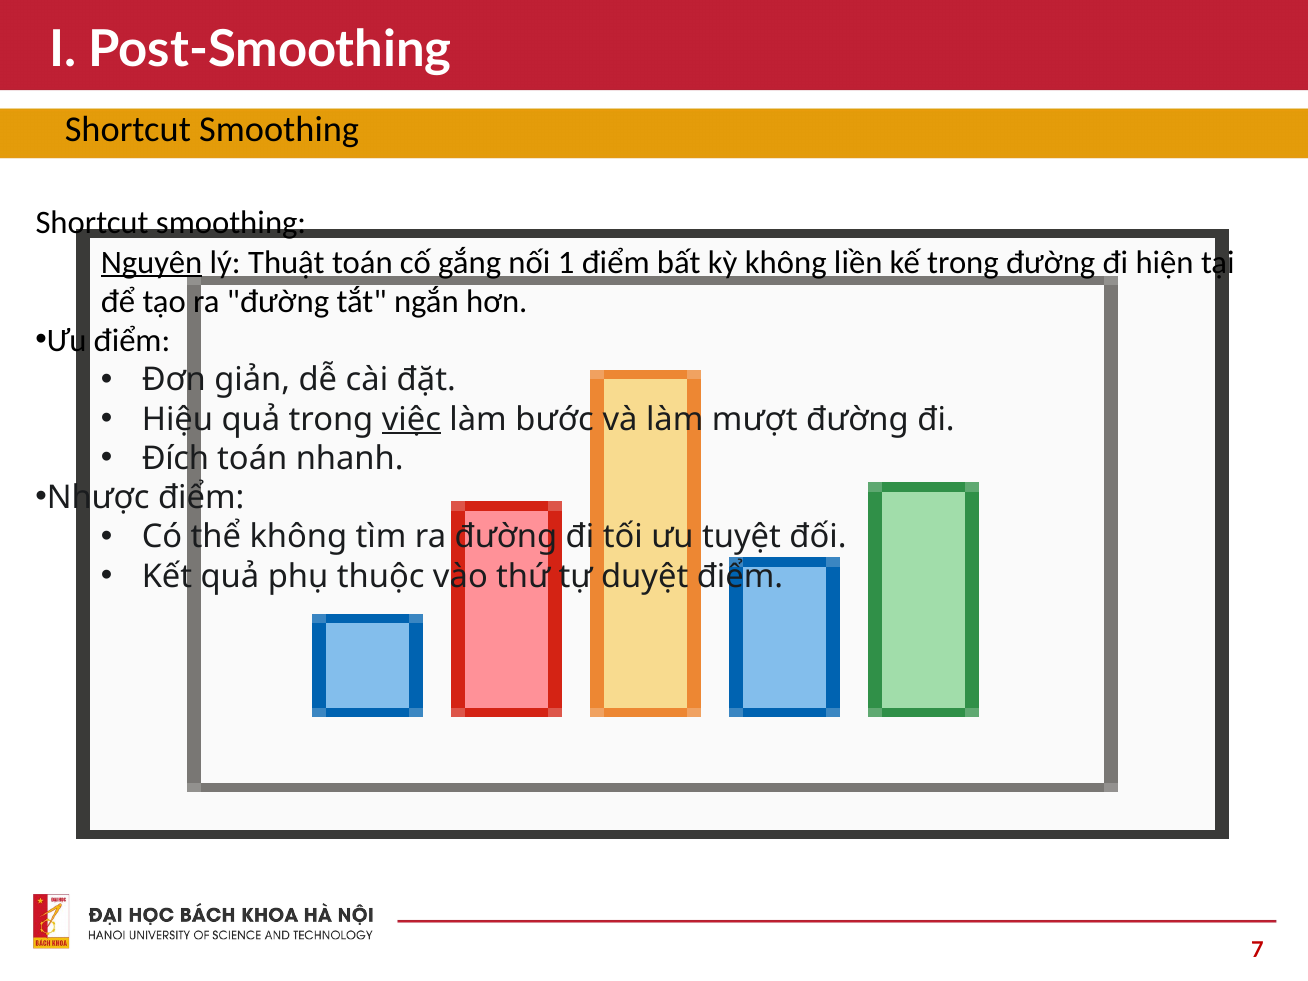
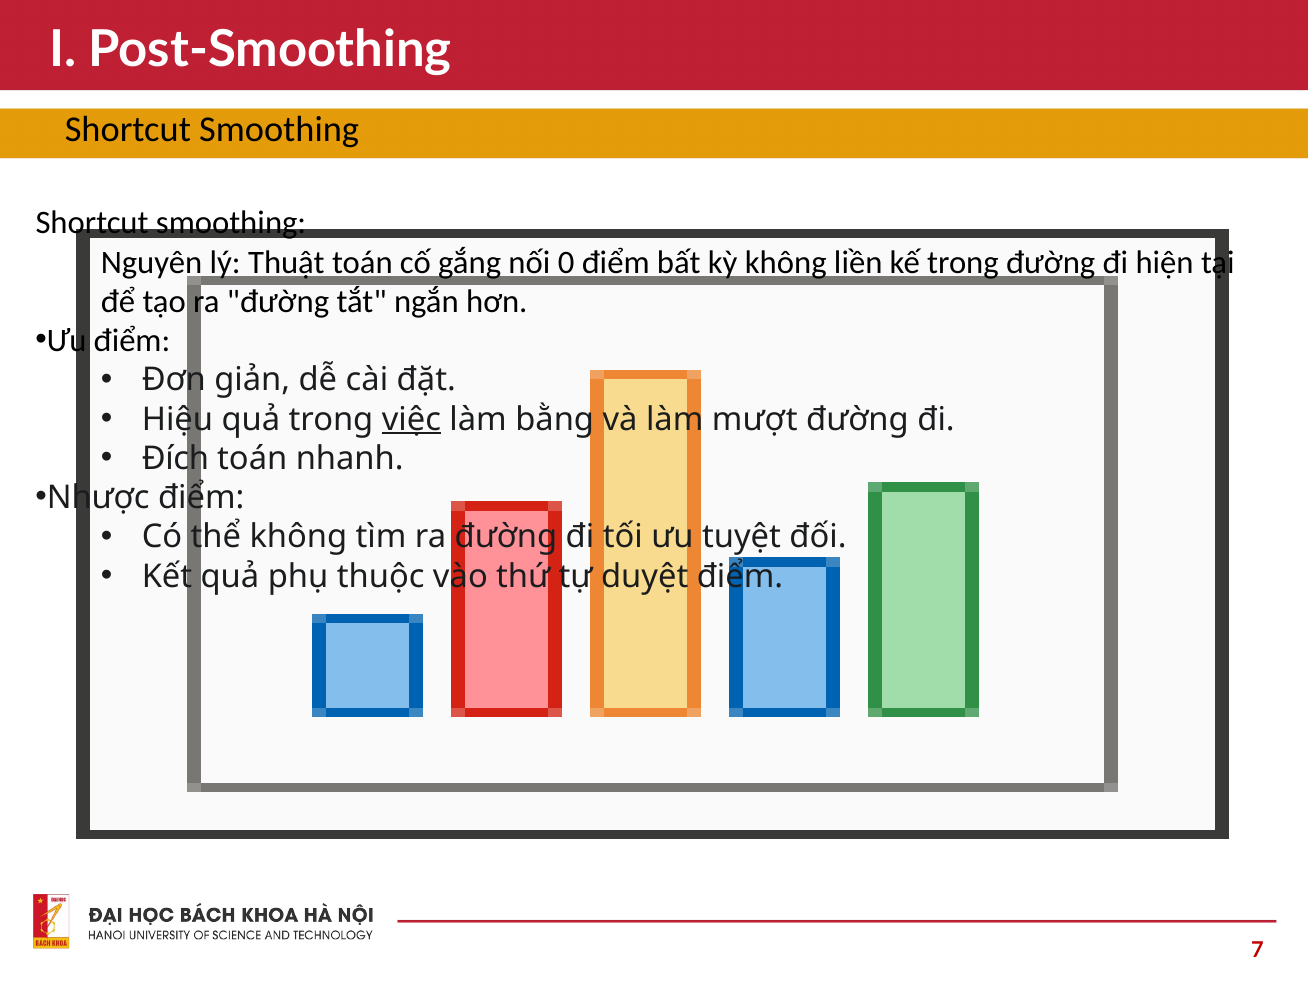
Nguyên underline: present -> none
1: 1 -> 0
bước: bước -> bằng
